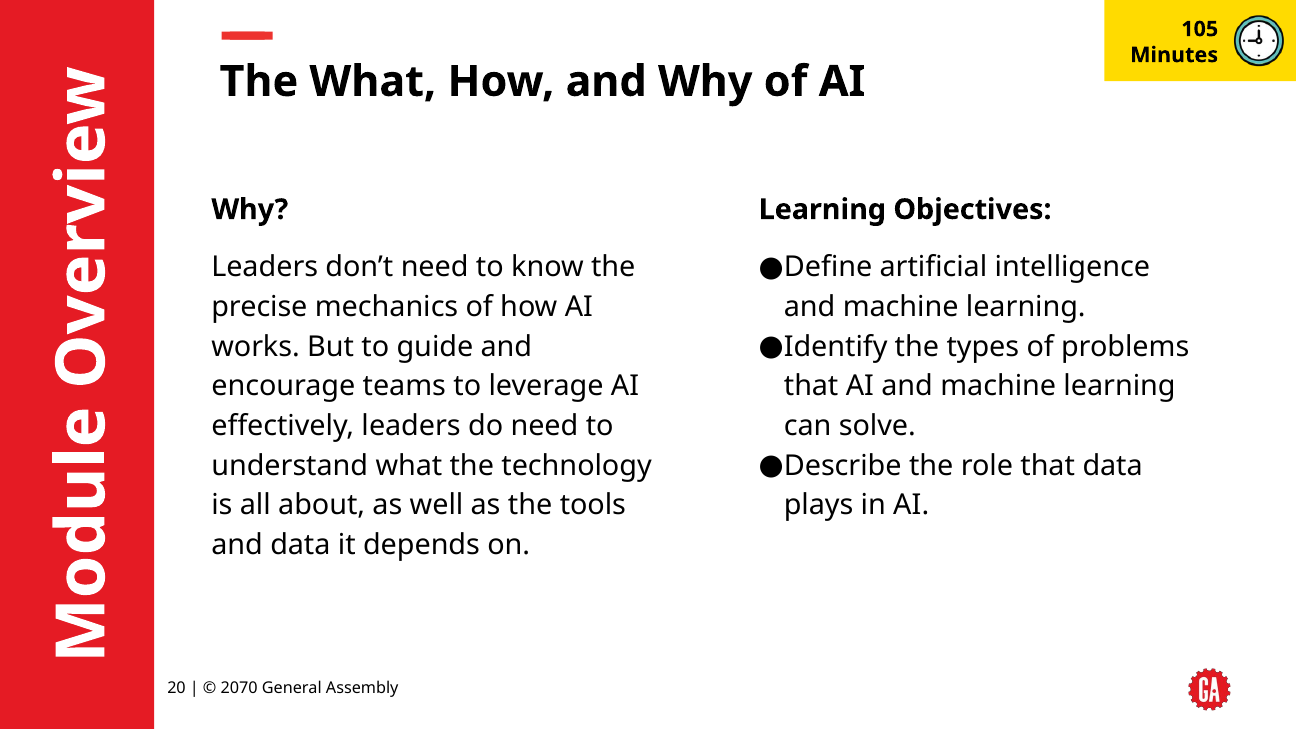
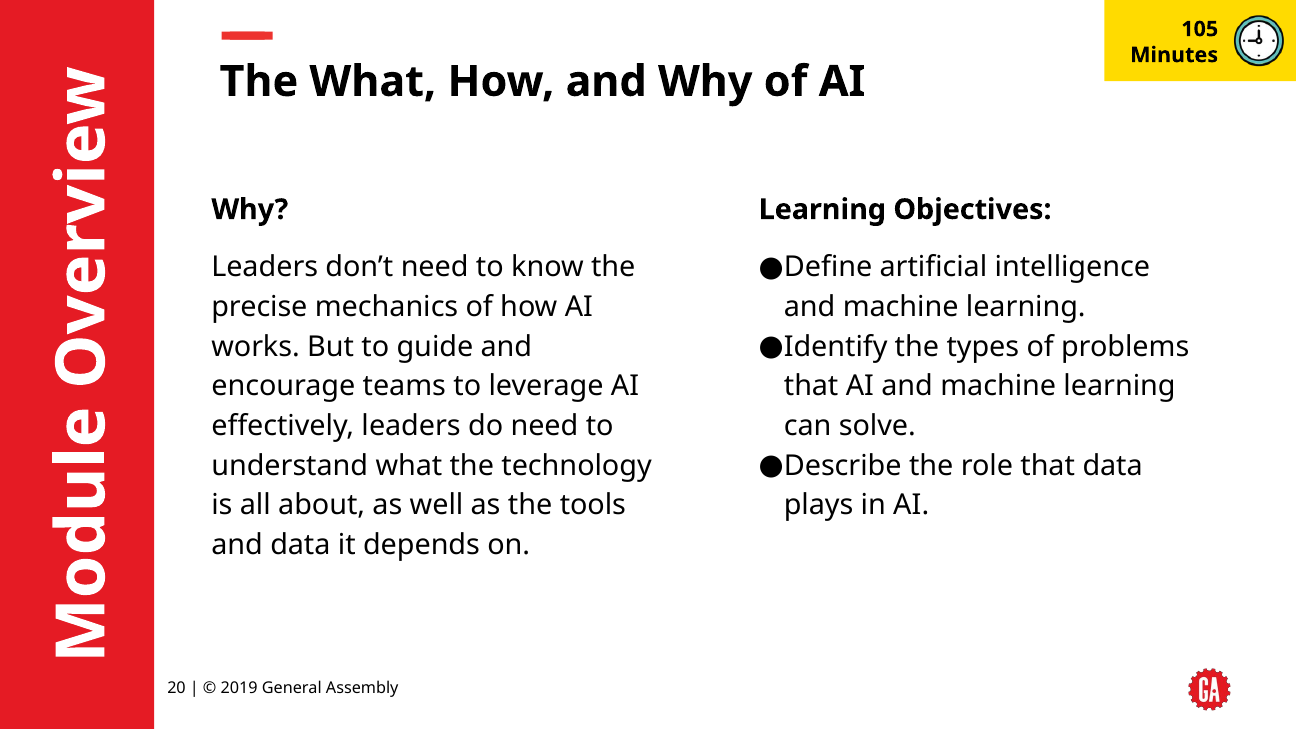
2070: 2070 -> 2019
